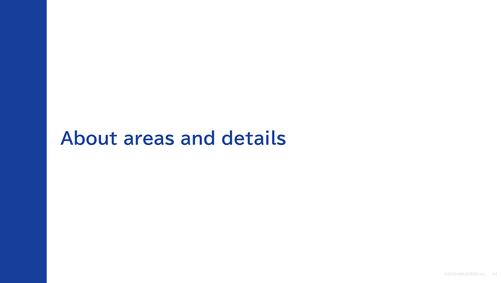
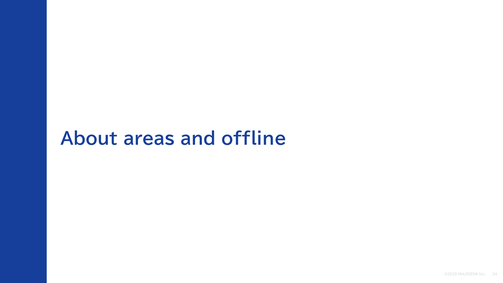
details: details -> offline
